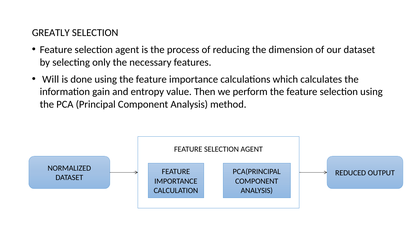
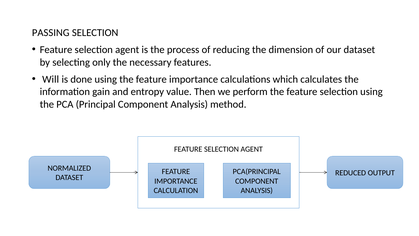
GREATLY: GREATLY -> PASSING
